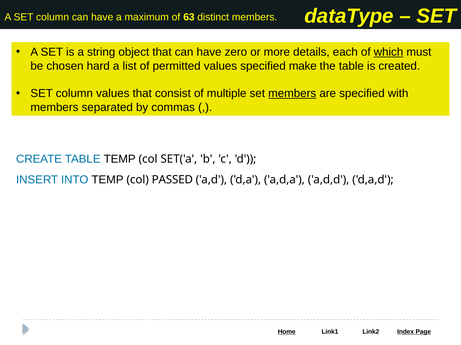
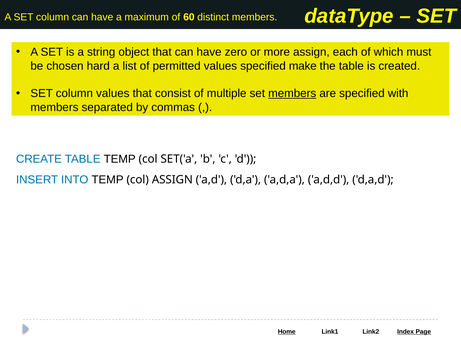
63: 63 -> 60
more details: details -> assign
which underline: present -> none
col PASSED: PASSED -> ASSIGN
